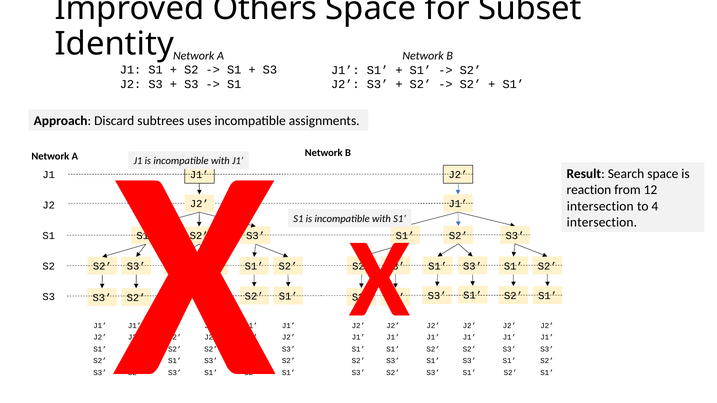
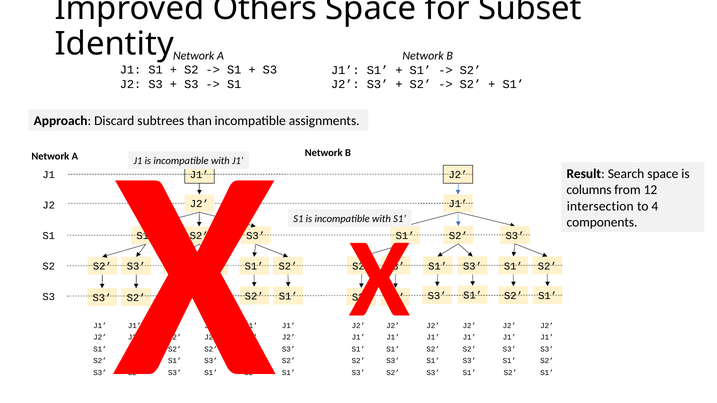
uses: uses -> than
reaction: reaction -> columns
intersection at (602, 222): intersection -> components
